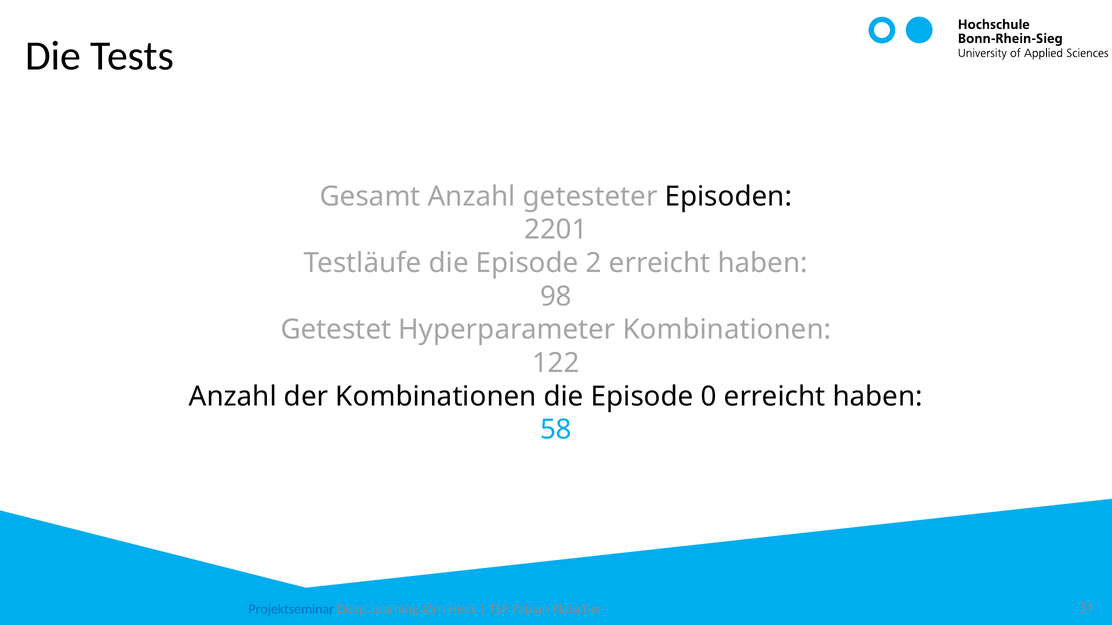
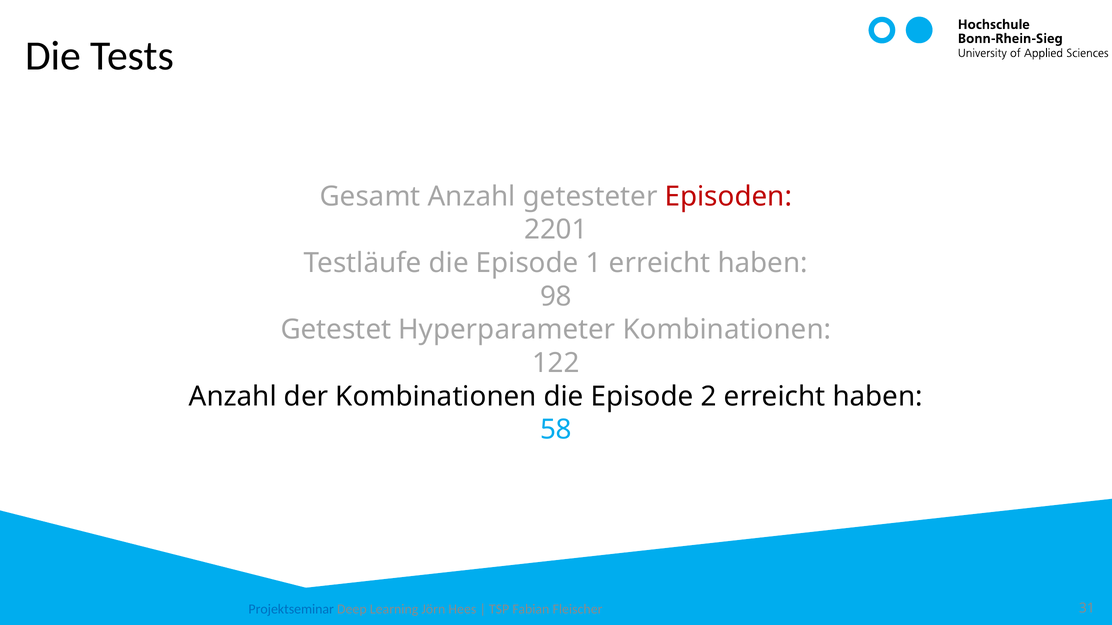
Episoden colour: black -> red
2: 2 -> 1
0: 0 -> 2
